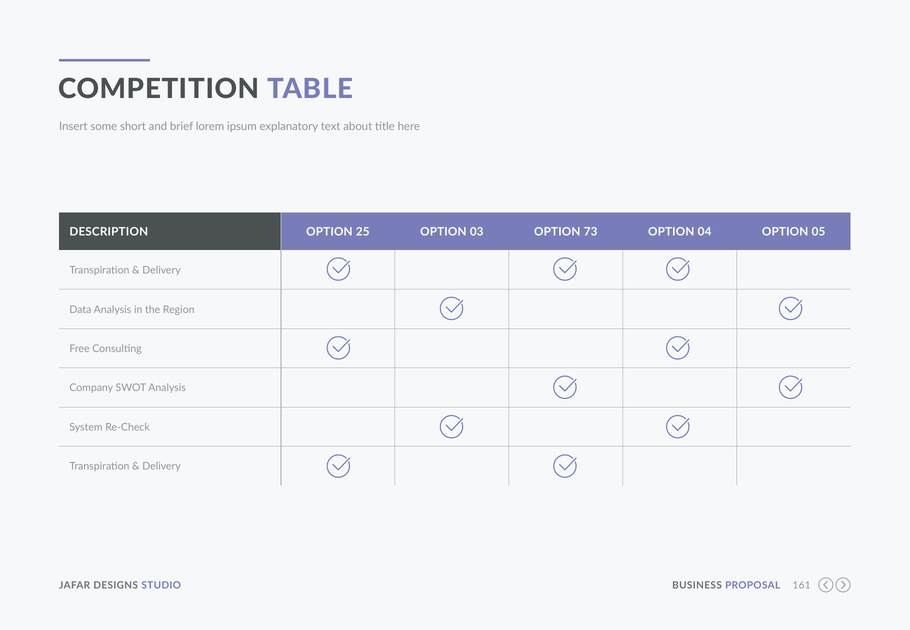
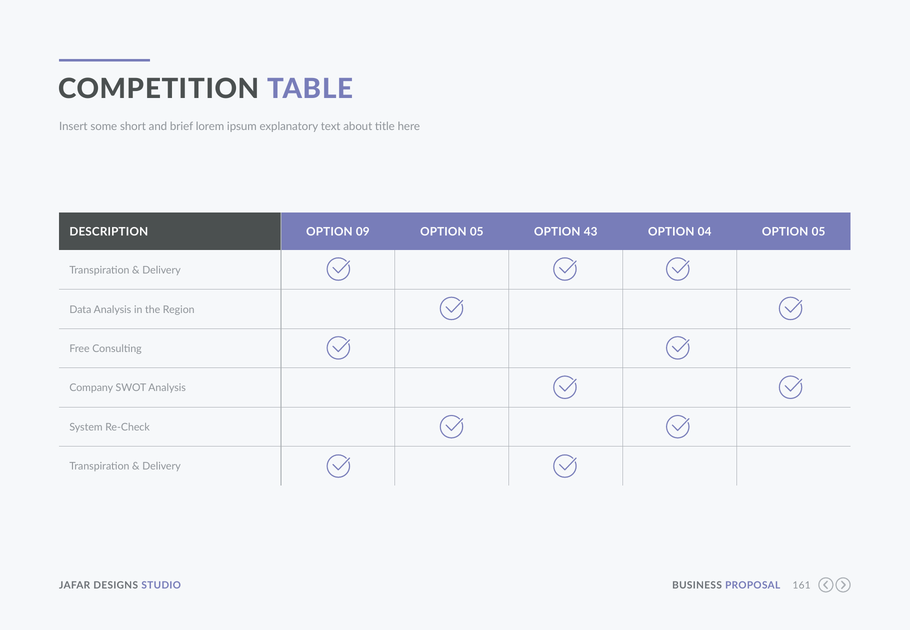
25: 25 -> 09
03 at (477, 232): 03 -> 05
73: 73 -> 43
